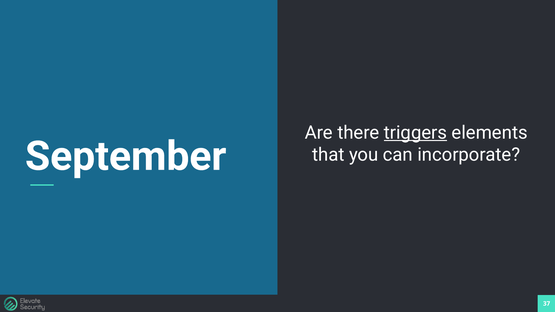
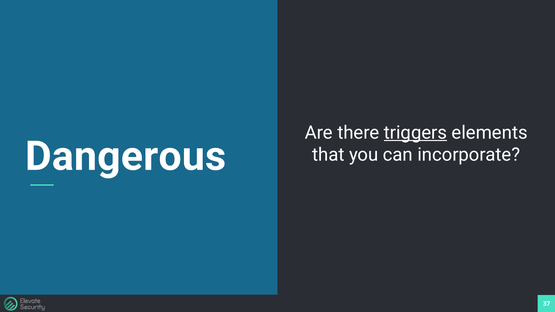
September: September -> Dangerous
